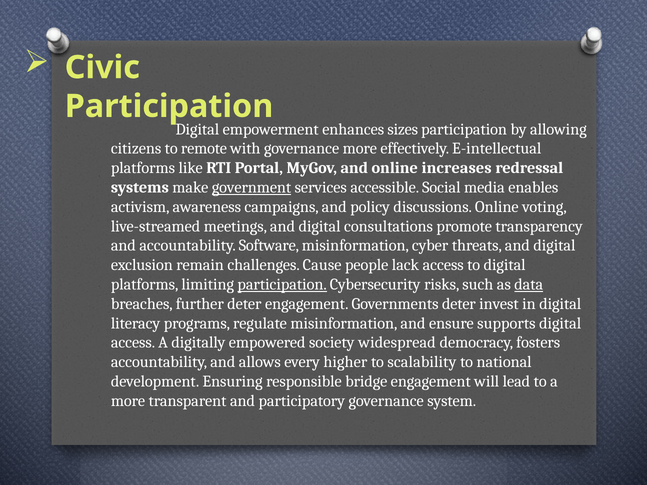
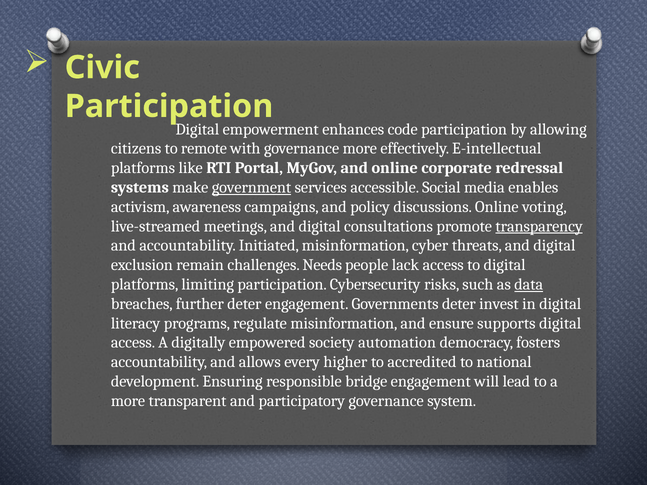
sizes: sizes -> code
increases: increases -> corporate
transparency underline: none -> present
Software: Software -> Initiated
Cause: Cause -> Needs
participation at (282, 285) underline: present -> none
widespread: widespread -> automation
scalability: scalability -> accredited
